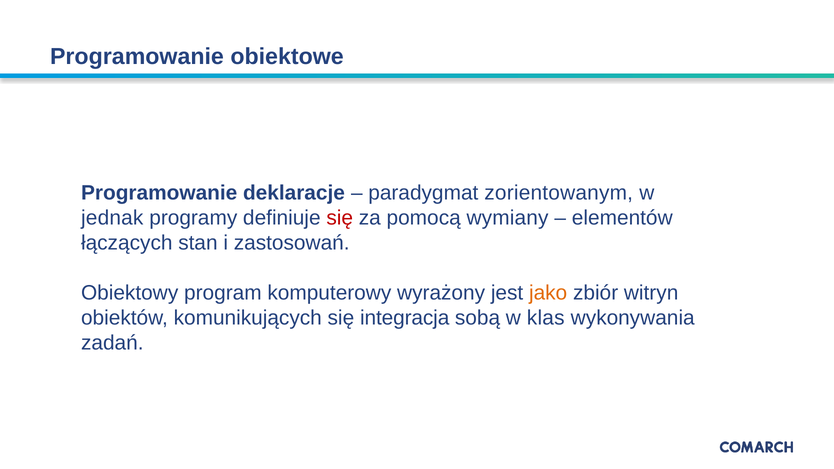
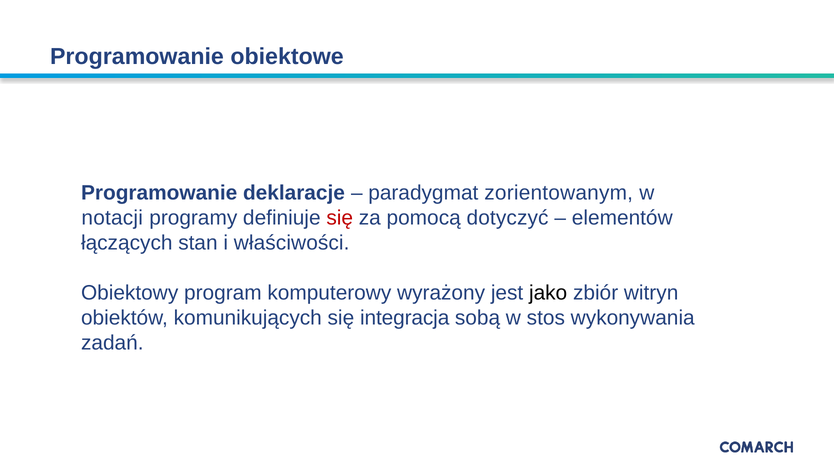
jednak: jednak -> notacji
wymiany: wymiany -> dotyczyć
zastosowań: zastosowań -> właściwości
jako colour: orange -> black
klas: klas -> stos
